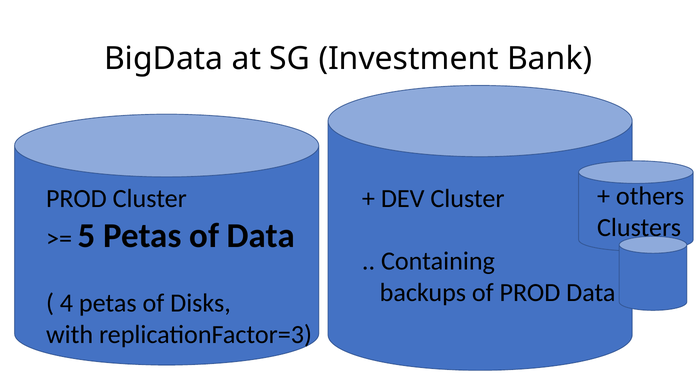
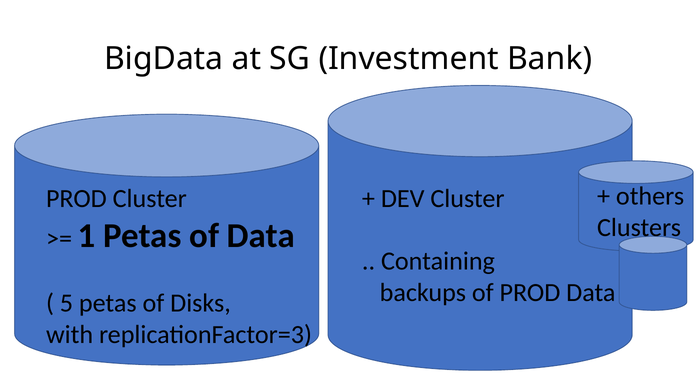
5: 5 -> 1
4: 4 -> 5
